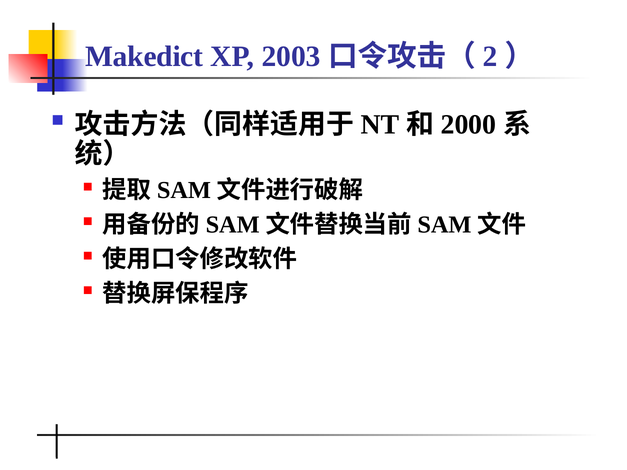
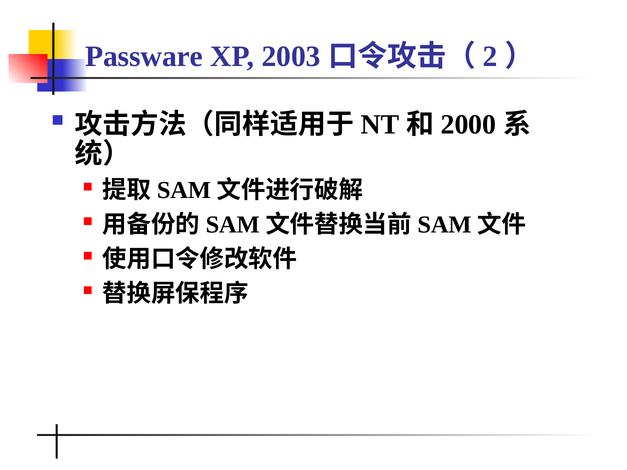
Makedict: Makedict -> Passware
